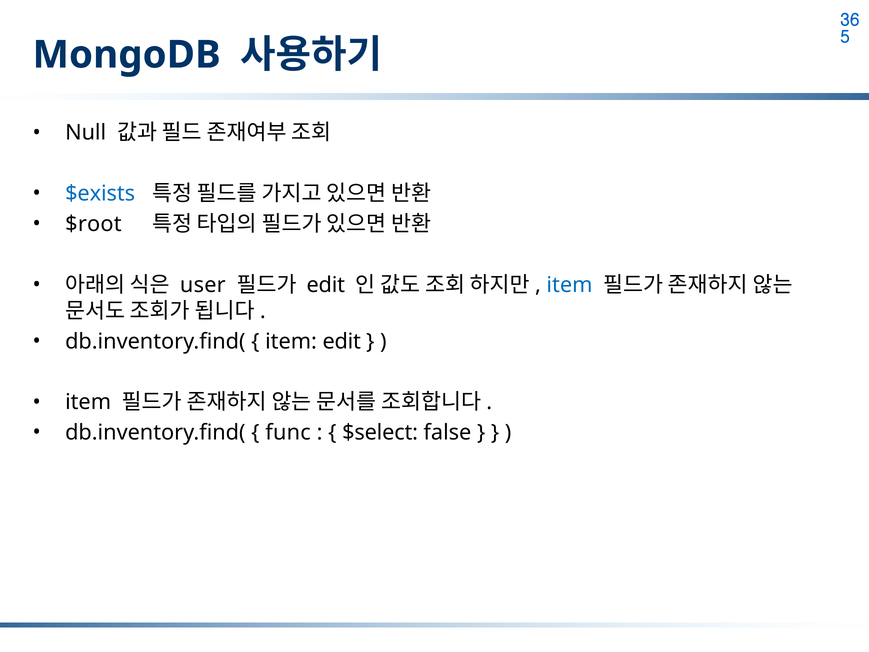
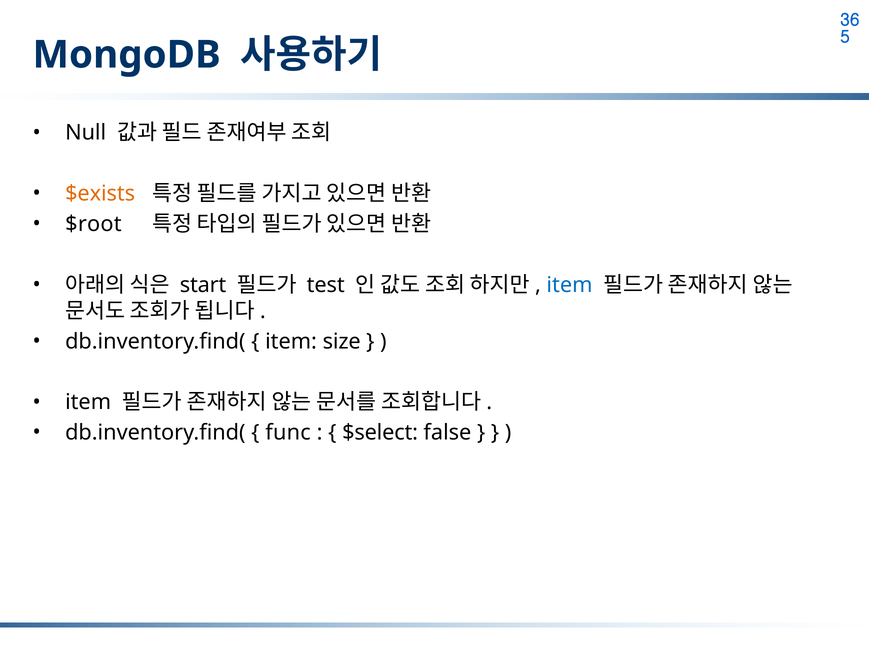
$exists colour: blue -> orange
user: user -> start
edit at (326, 285): edit -> test
item edit: edit -> size
